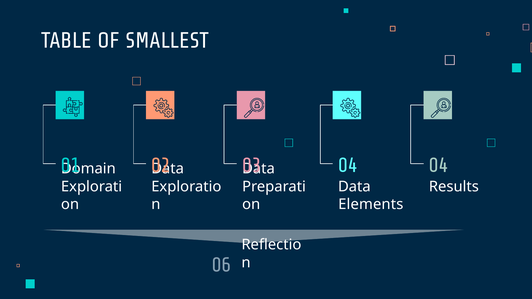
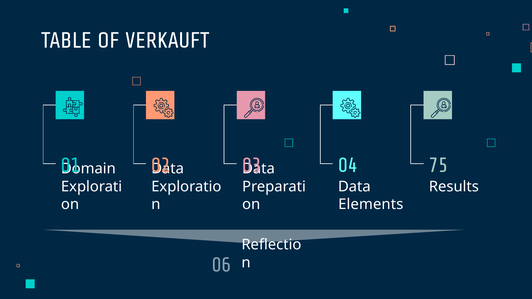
SMALLEST: SMALLEST -> VERKAUFT
04 04: 04 -> 75
